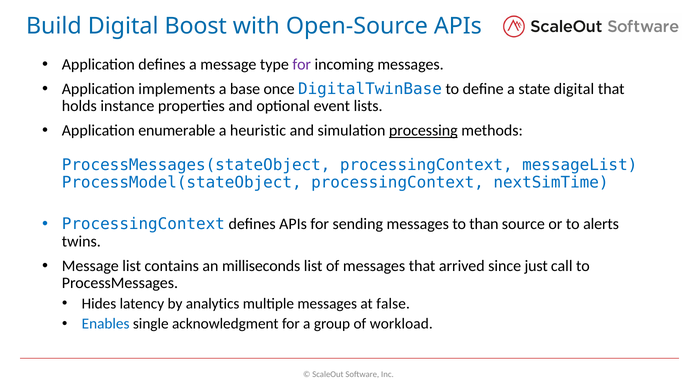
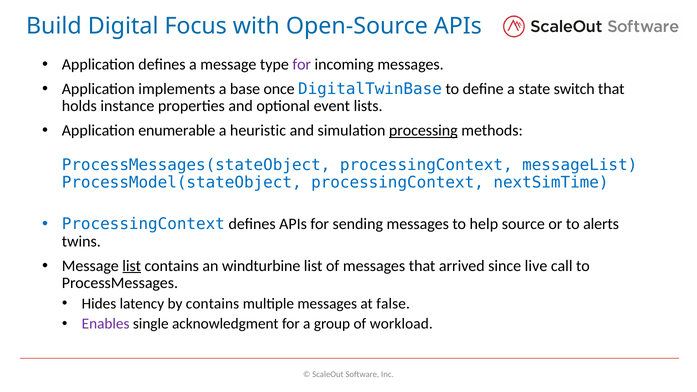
Boost: Boost -> Focus
state digital: digital -> switch
than: than -> help
list at (132, 266) underline: none -> present
milliseconds: milliseconds -> windturbine
just: just -> live
by analytics: analytics -> contains
Enables colour: blue -> purple
